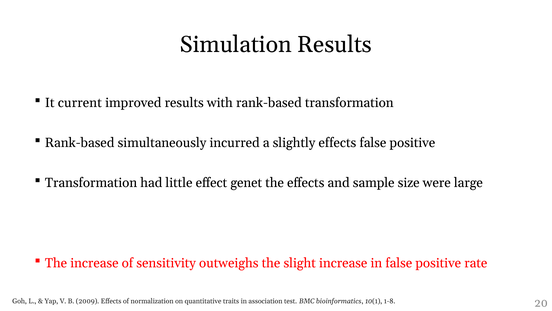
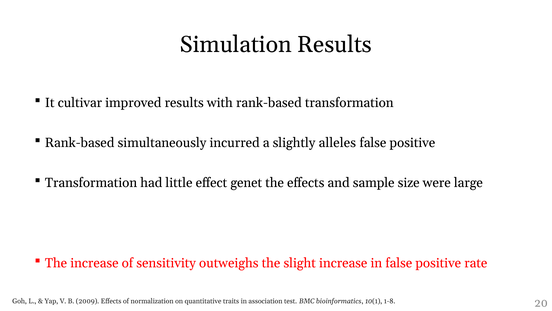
current: current -> cultivar
slightly effects: effects -> alleles
